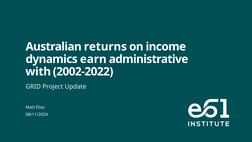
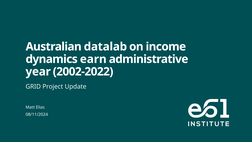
returns: returns -> datalab
with: with -> year
